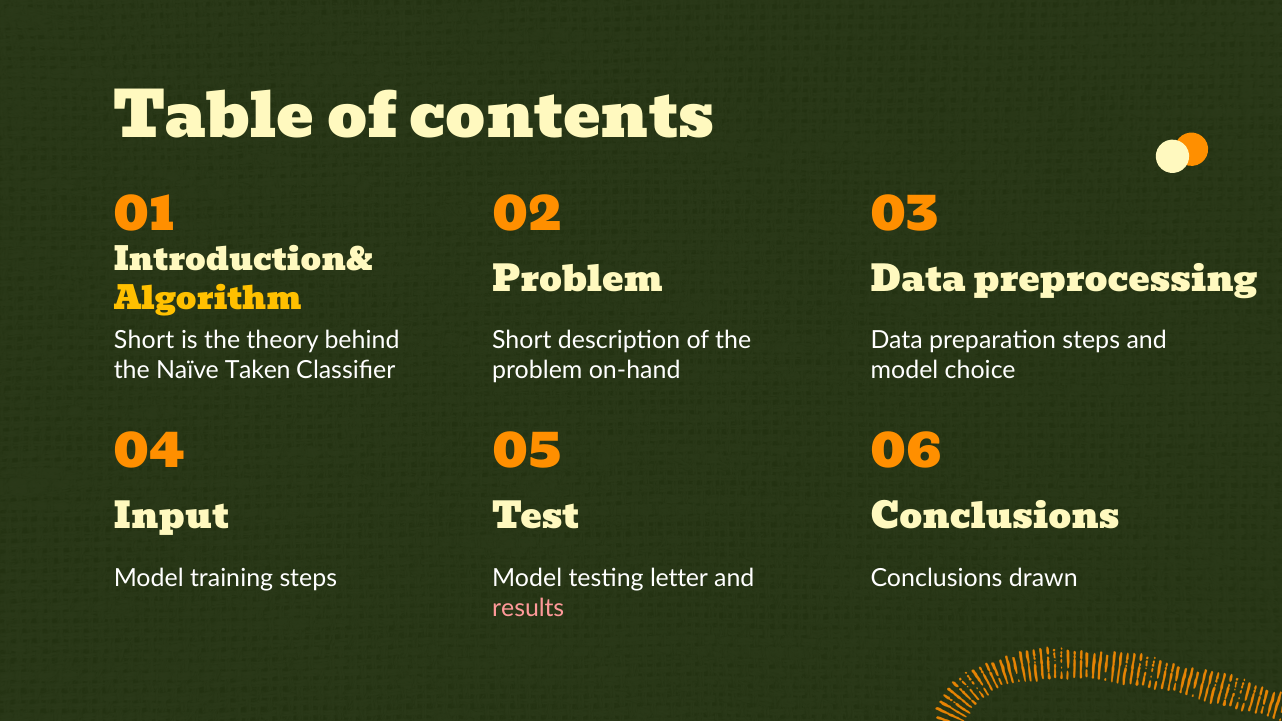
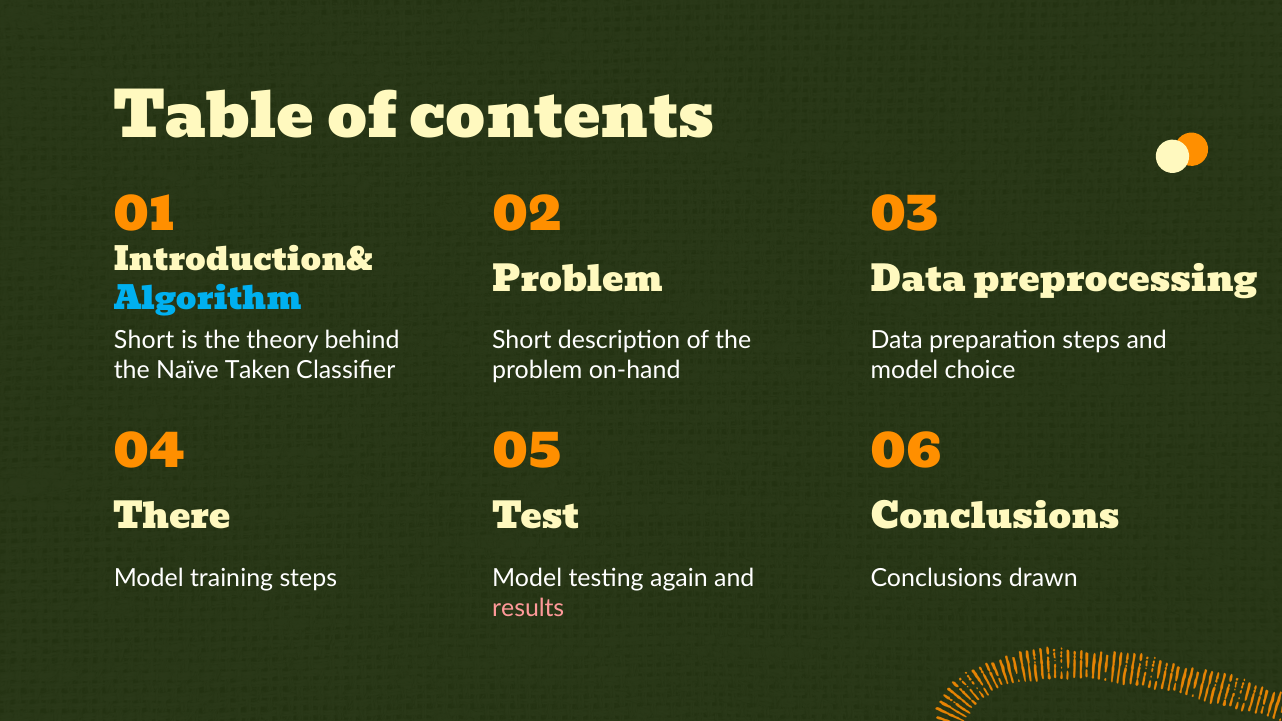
Algorithm colour: yellow -> light blue
Input: Input -> There
letter: letter -> again
